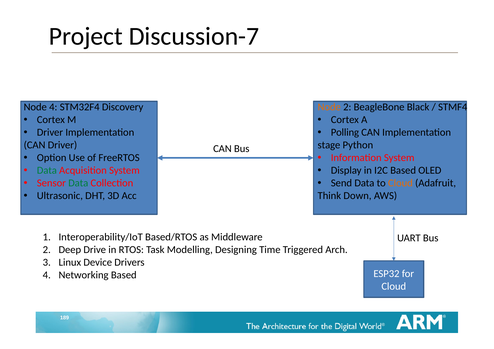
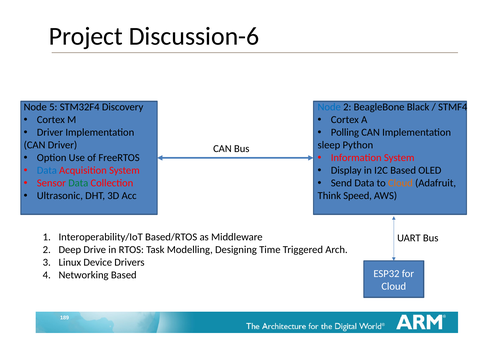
Discussion-7: Discussion-7 -> Discussion-6
Node 4: 4 -> 5
Node at (329, 107) colour: orange -> blue
stage: stage -> sleep
Data at (47, 171) colour: green -> blue
Down: Down -> Speed
